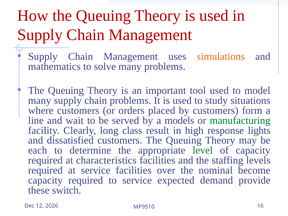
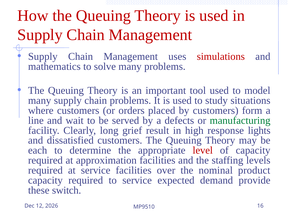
simulations colour: orange -> red
models: models -> defects
class: class -> grief
level colour: green -> red
characteristics: characteristics -> approximation
become: become -> product
